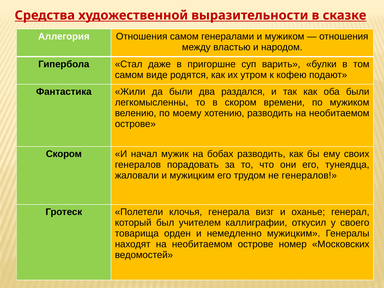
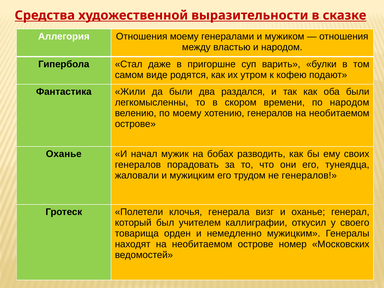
Отношения самом: самом -> моему
по мужиком: мужиком -> народом
хотению разводить: разводить -> генералов
Скором at (64, 154): Скором -> Оханье
